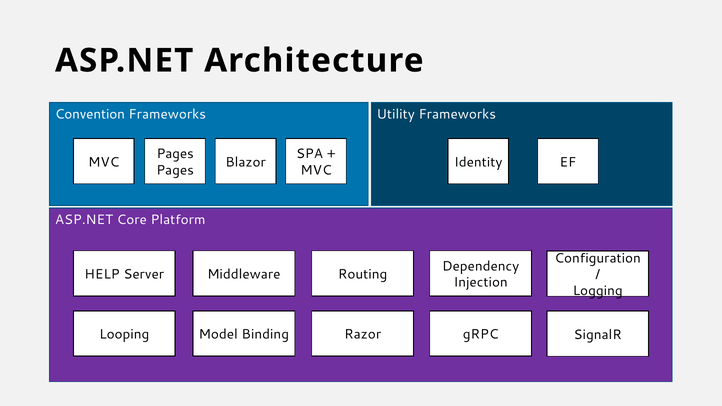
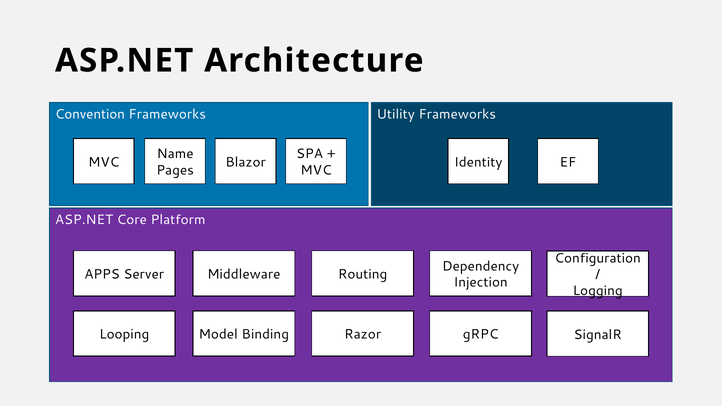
Pages at (175, 154): Pages -> Name
HELP: HELP -> APPS
